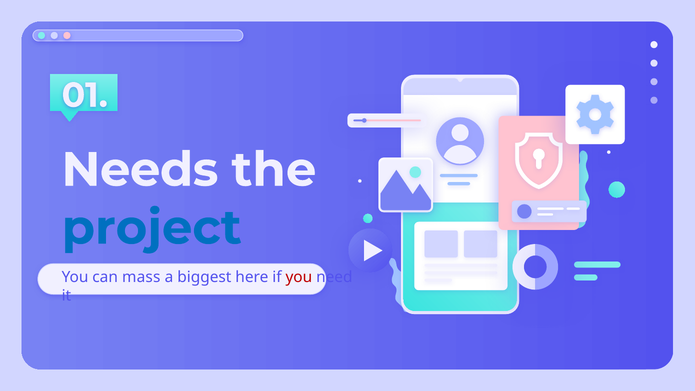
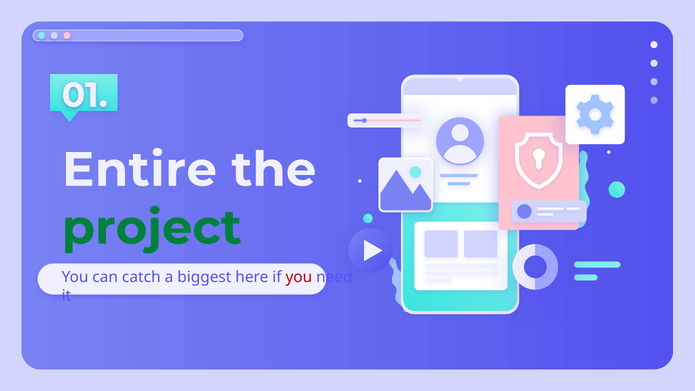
Needs: Needs -> Entire
project colour: blue -> green
mass: mass -> catch
